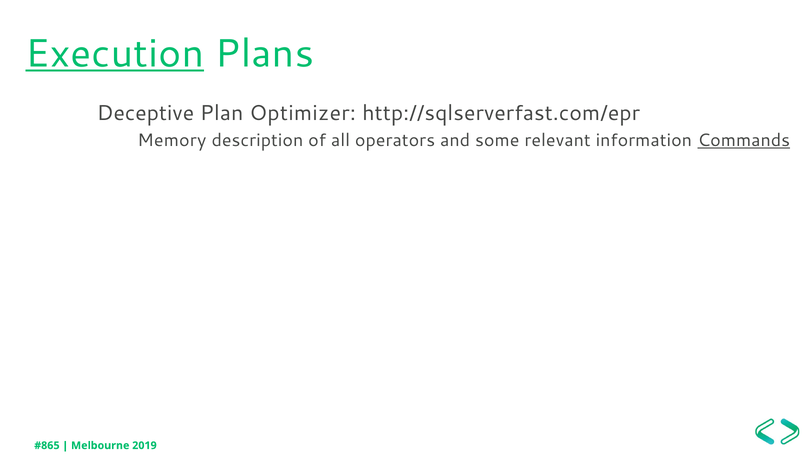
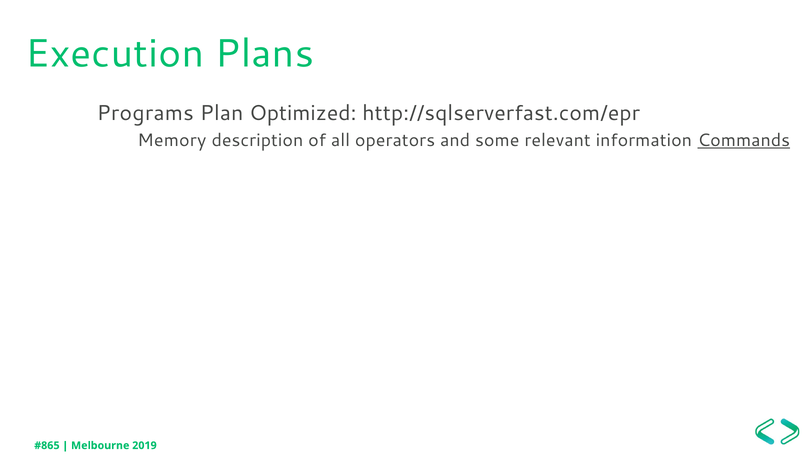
Execution underline: present -> none
Deceptive: Deceptive -> Programs
Optimizer: Optimizer -> Optimized
